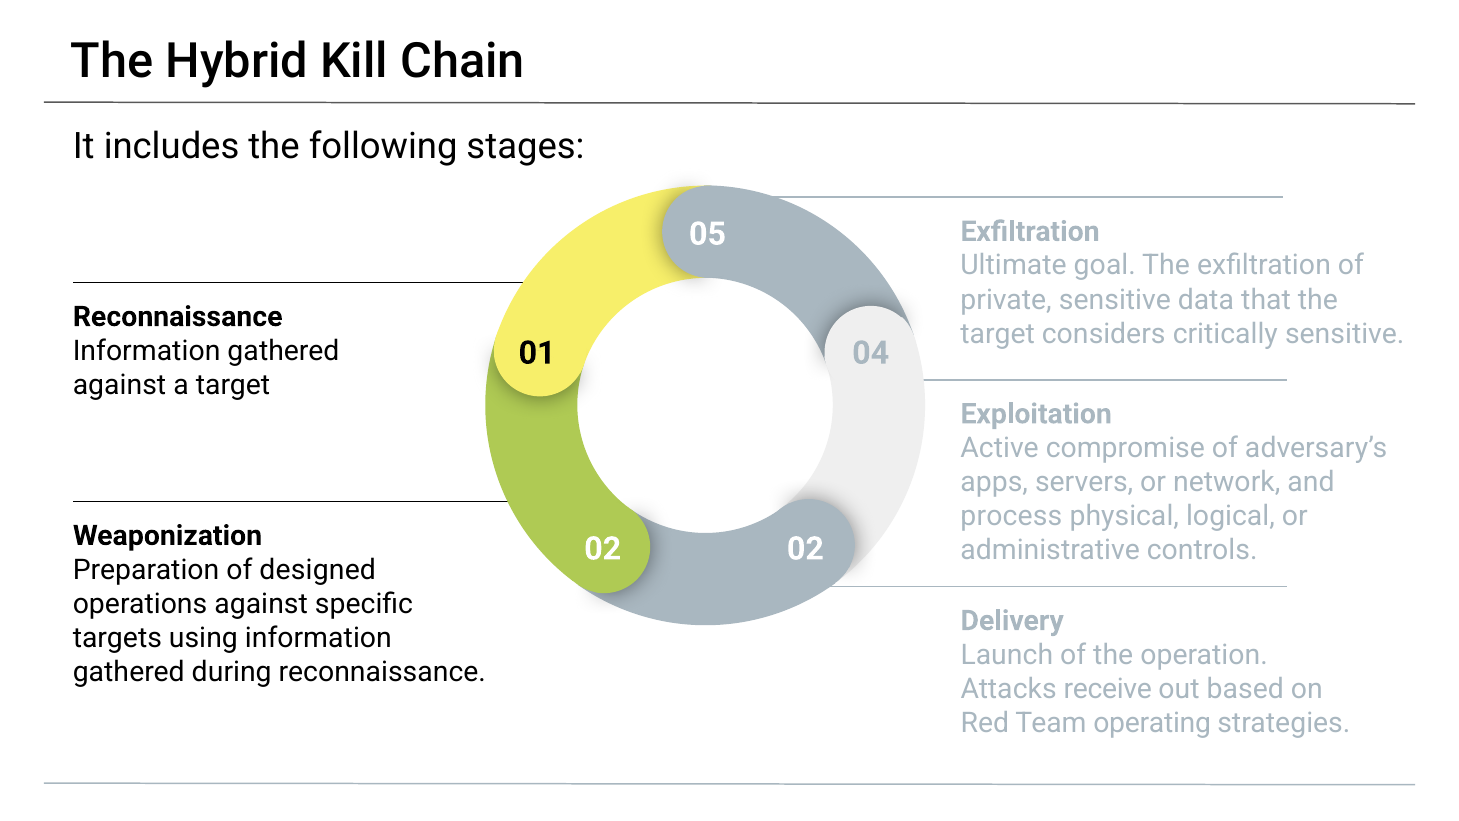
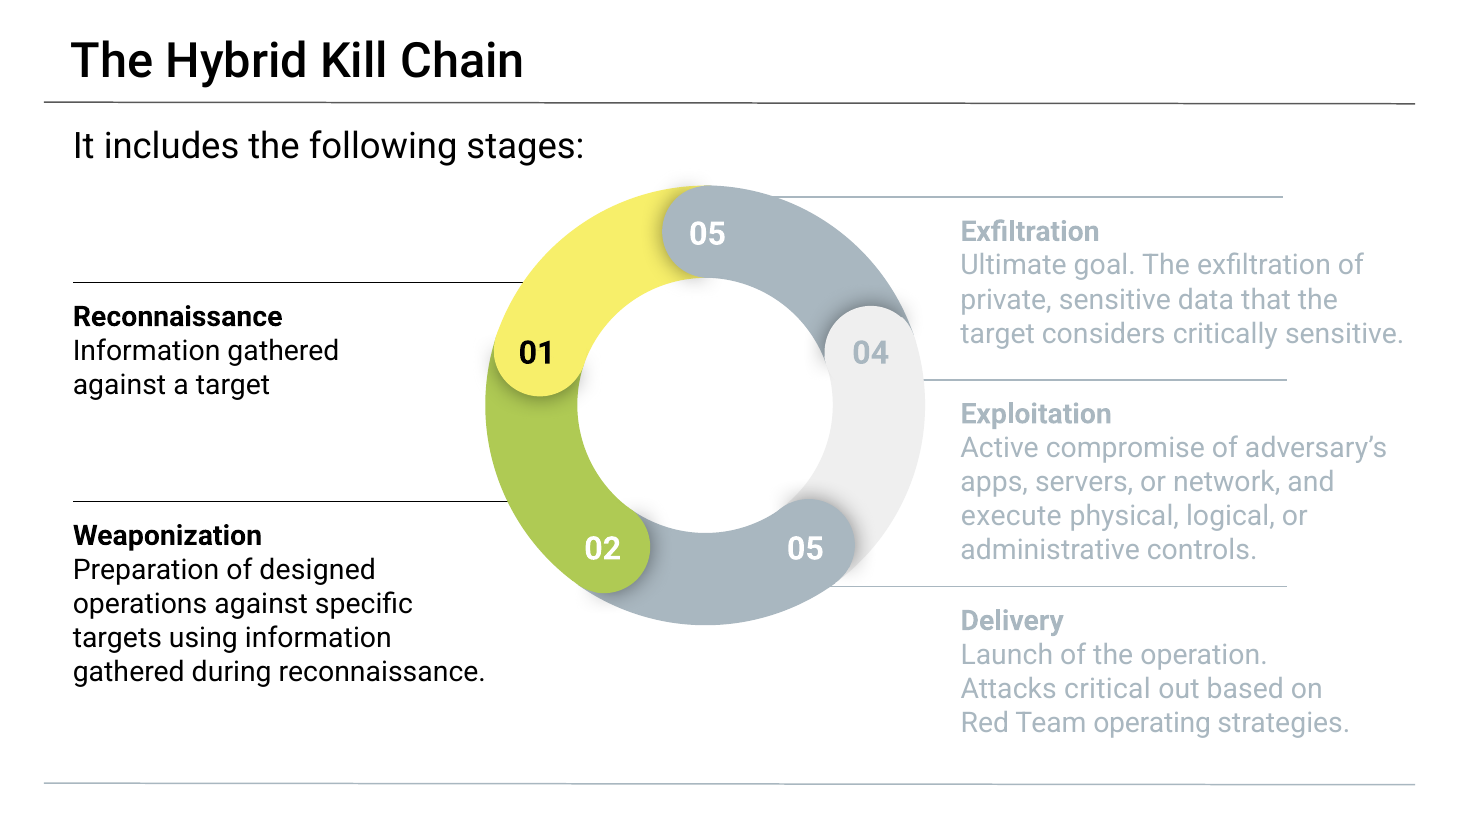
process: process -> execute
02 02: 02 -> 05
receive: receive -> critical
